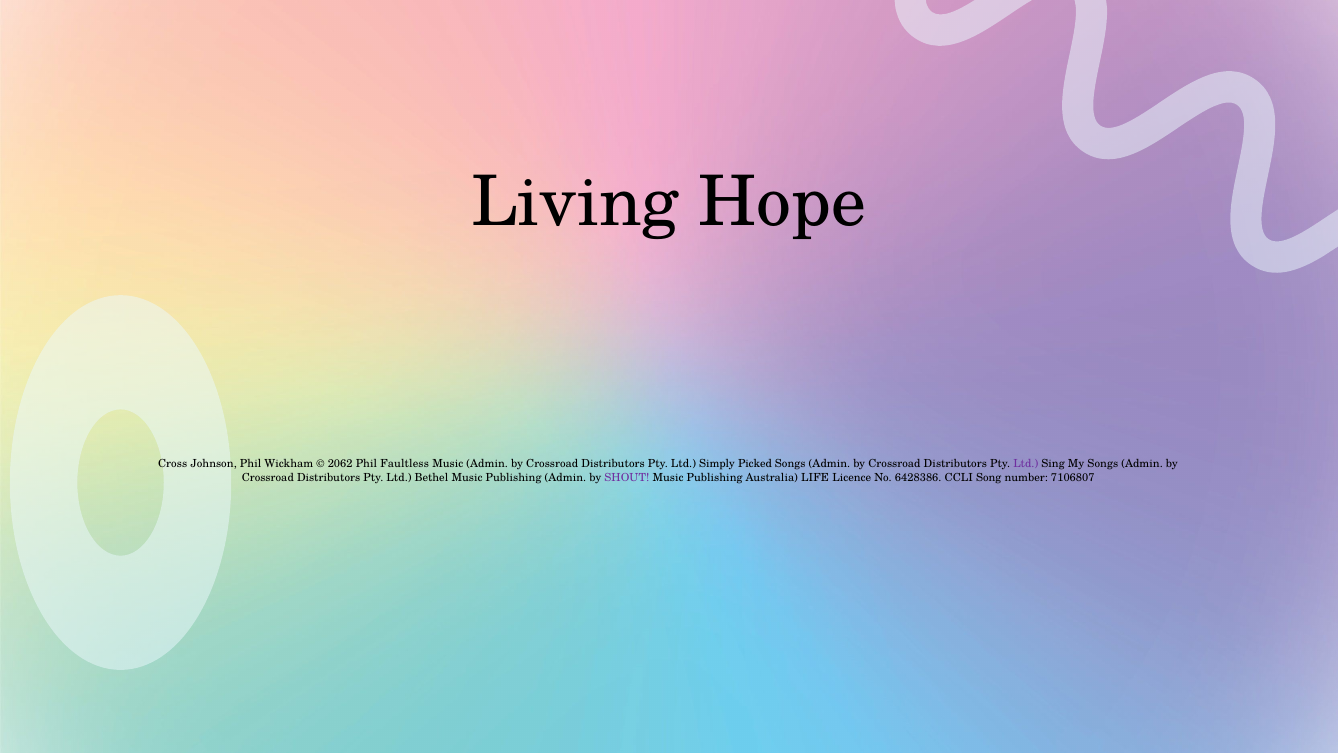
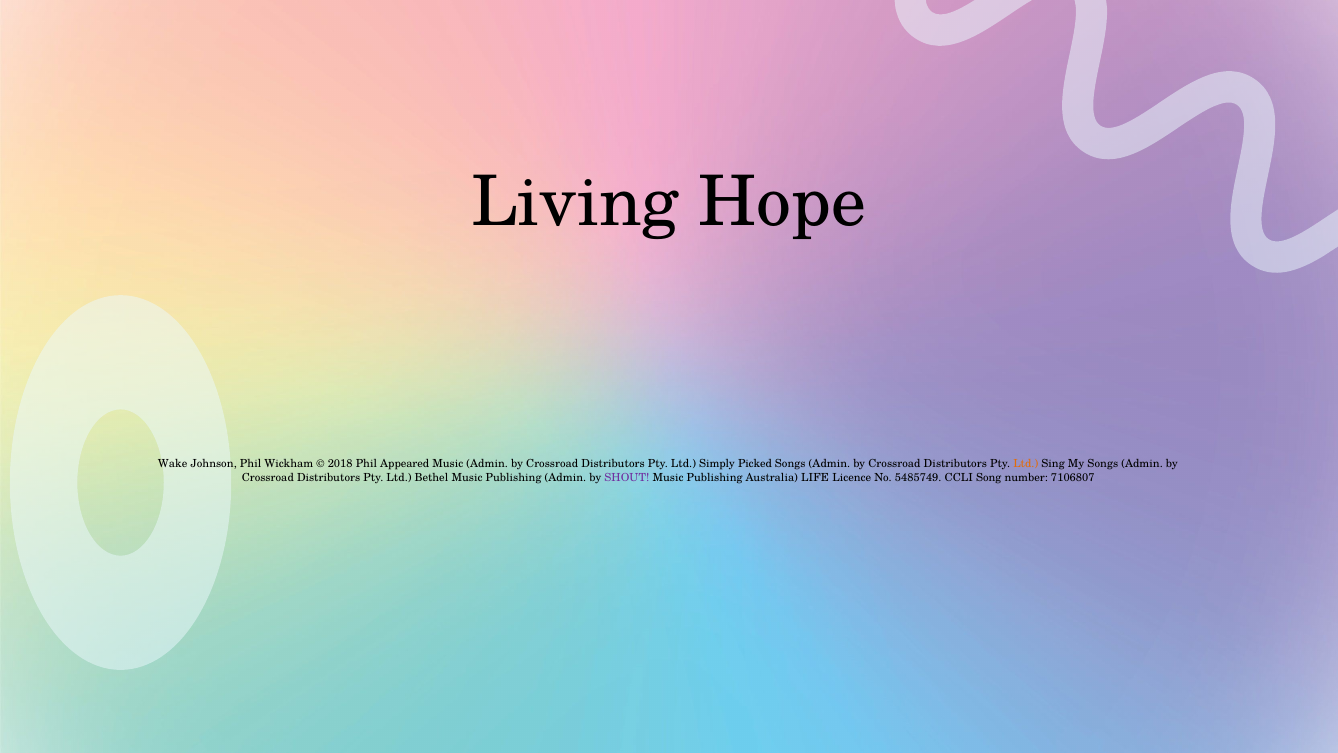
Cross: Cross -> Wake
2062: 2062 -> 2018
Faultless: Faultless -> Appeared
Ltd at (1026, 464) colour: purple -> orange
6428386: 6428386 -> 5485749
